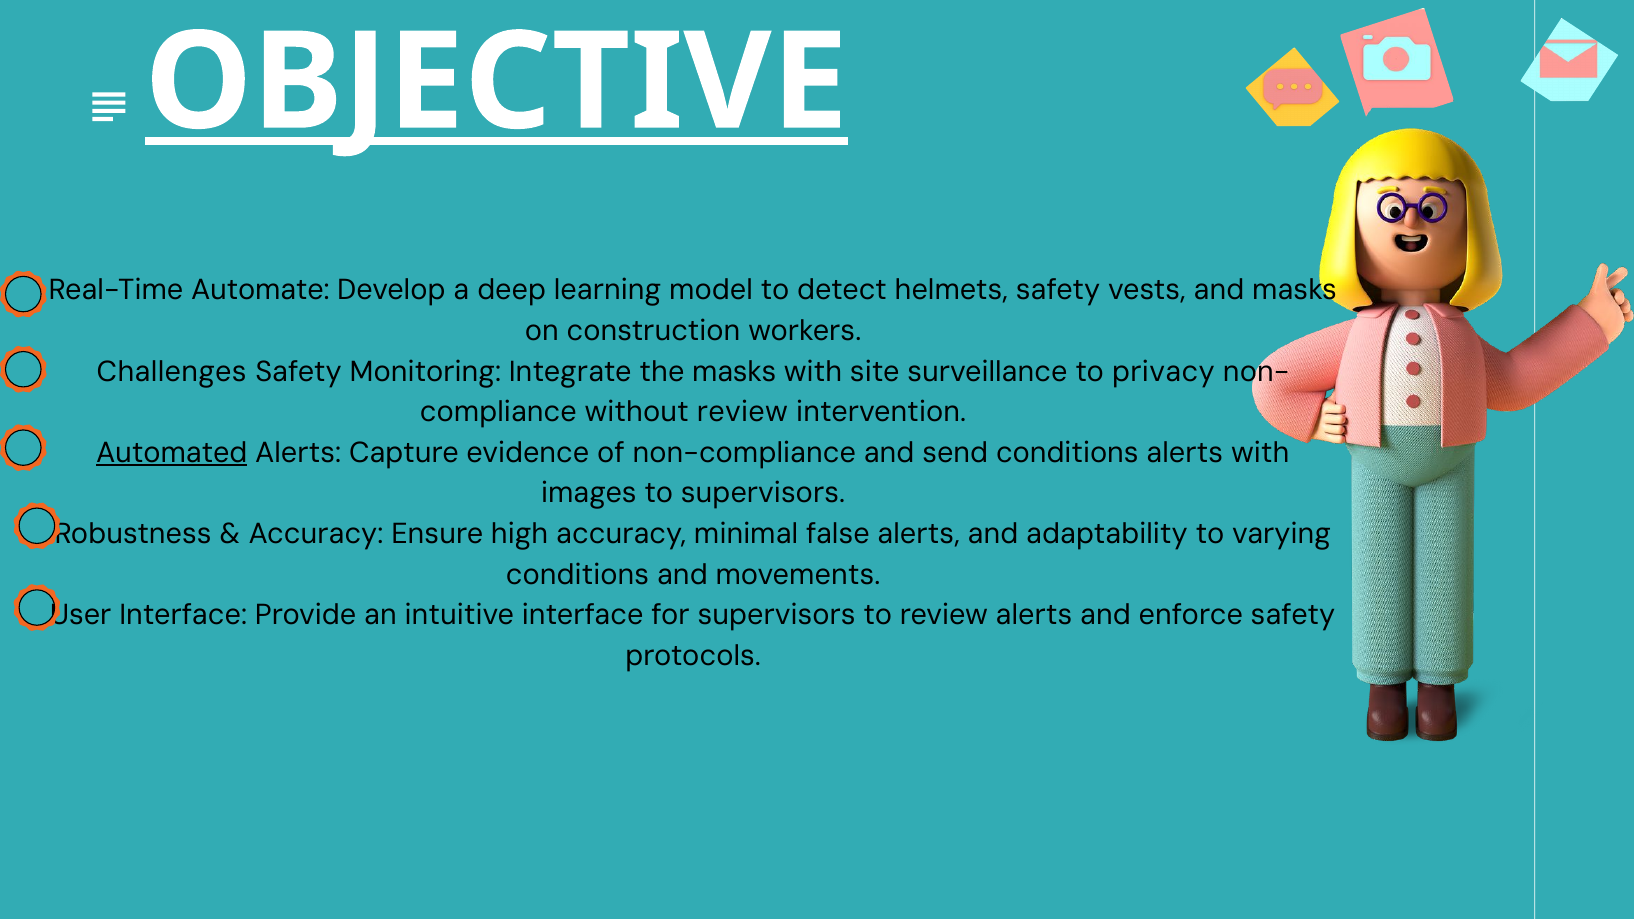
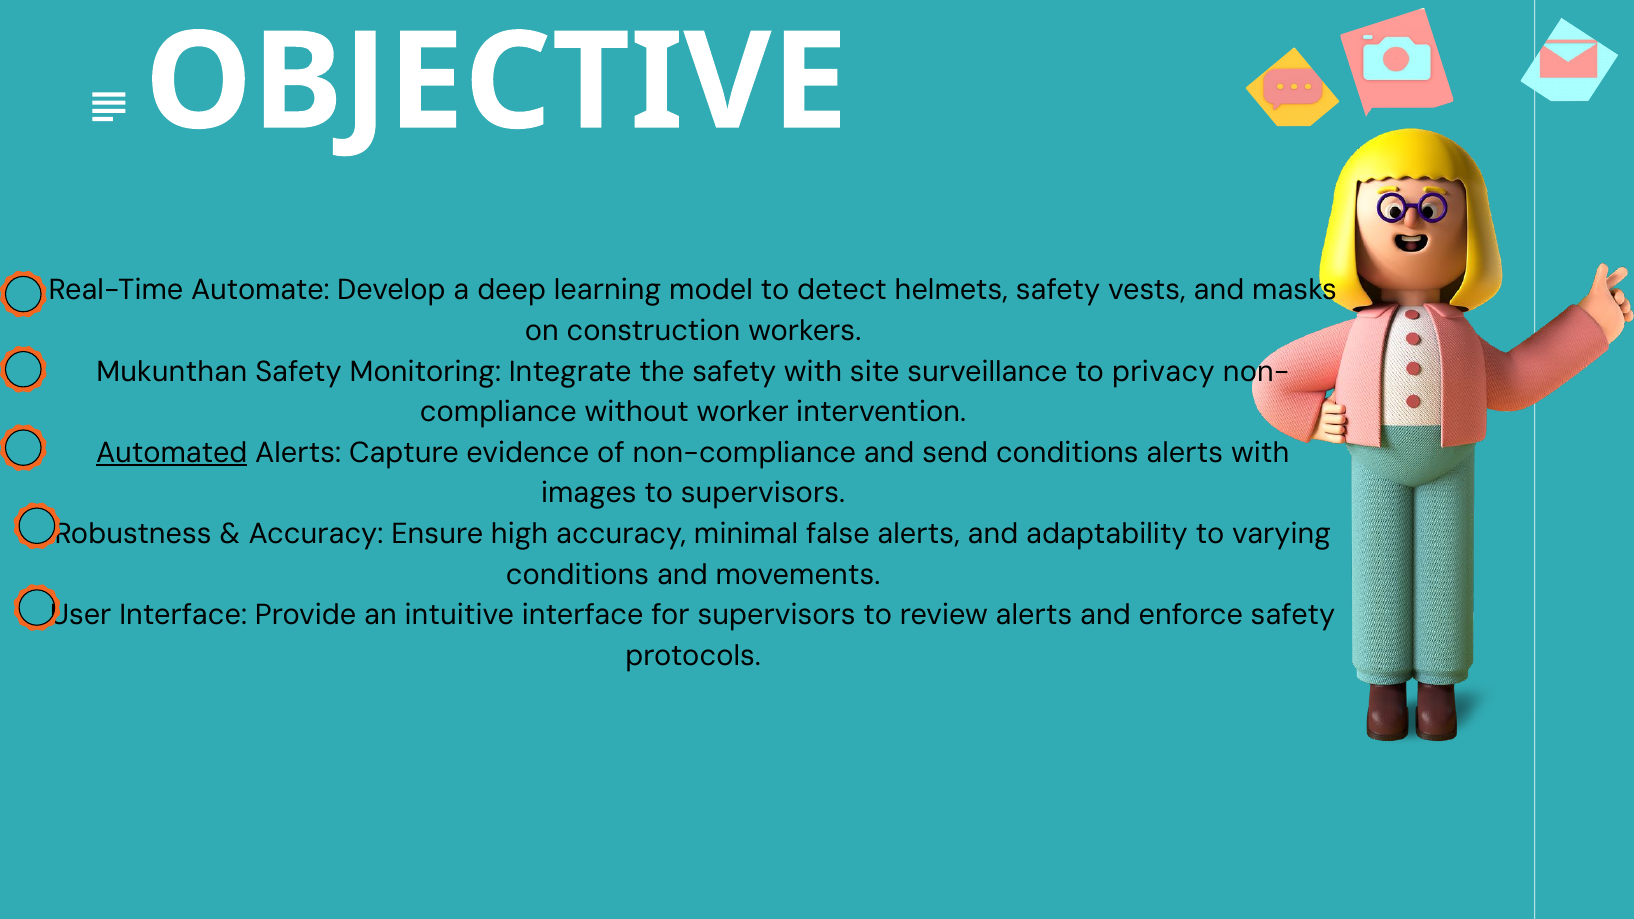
OBJECTIVE underline: present -> none
Challenges: Challenges -> Mukunthan
the masks: masks -> safety
without review: review -> worker
